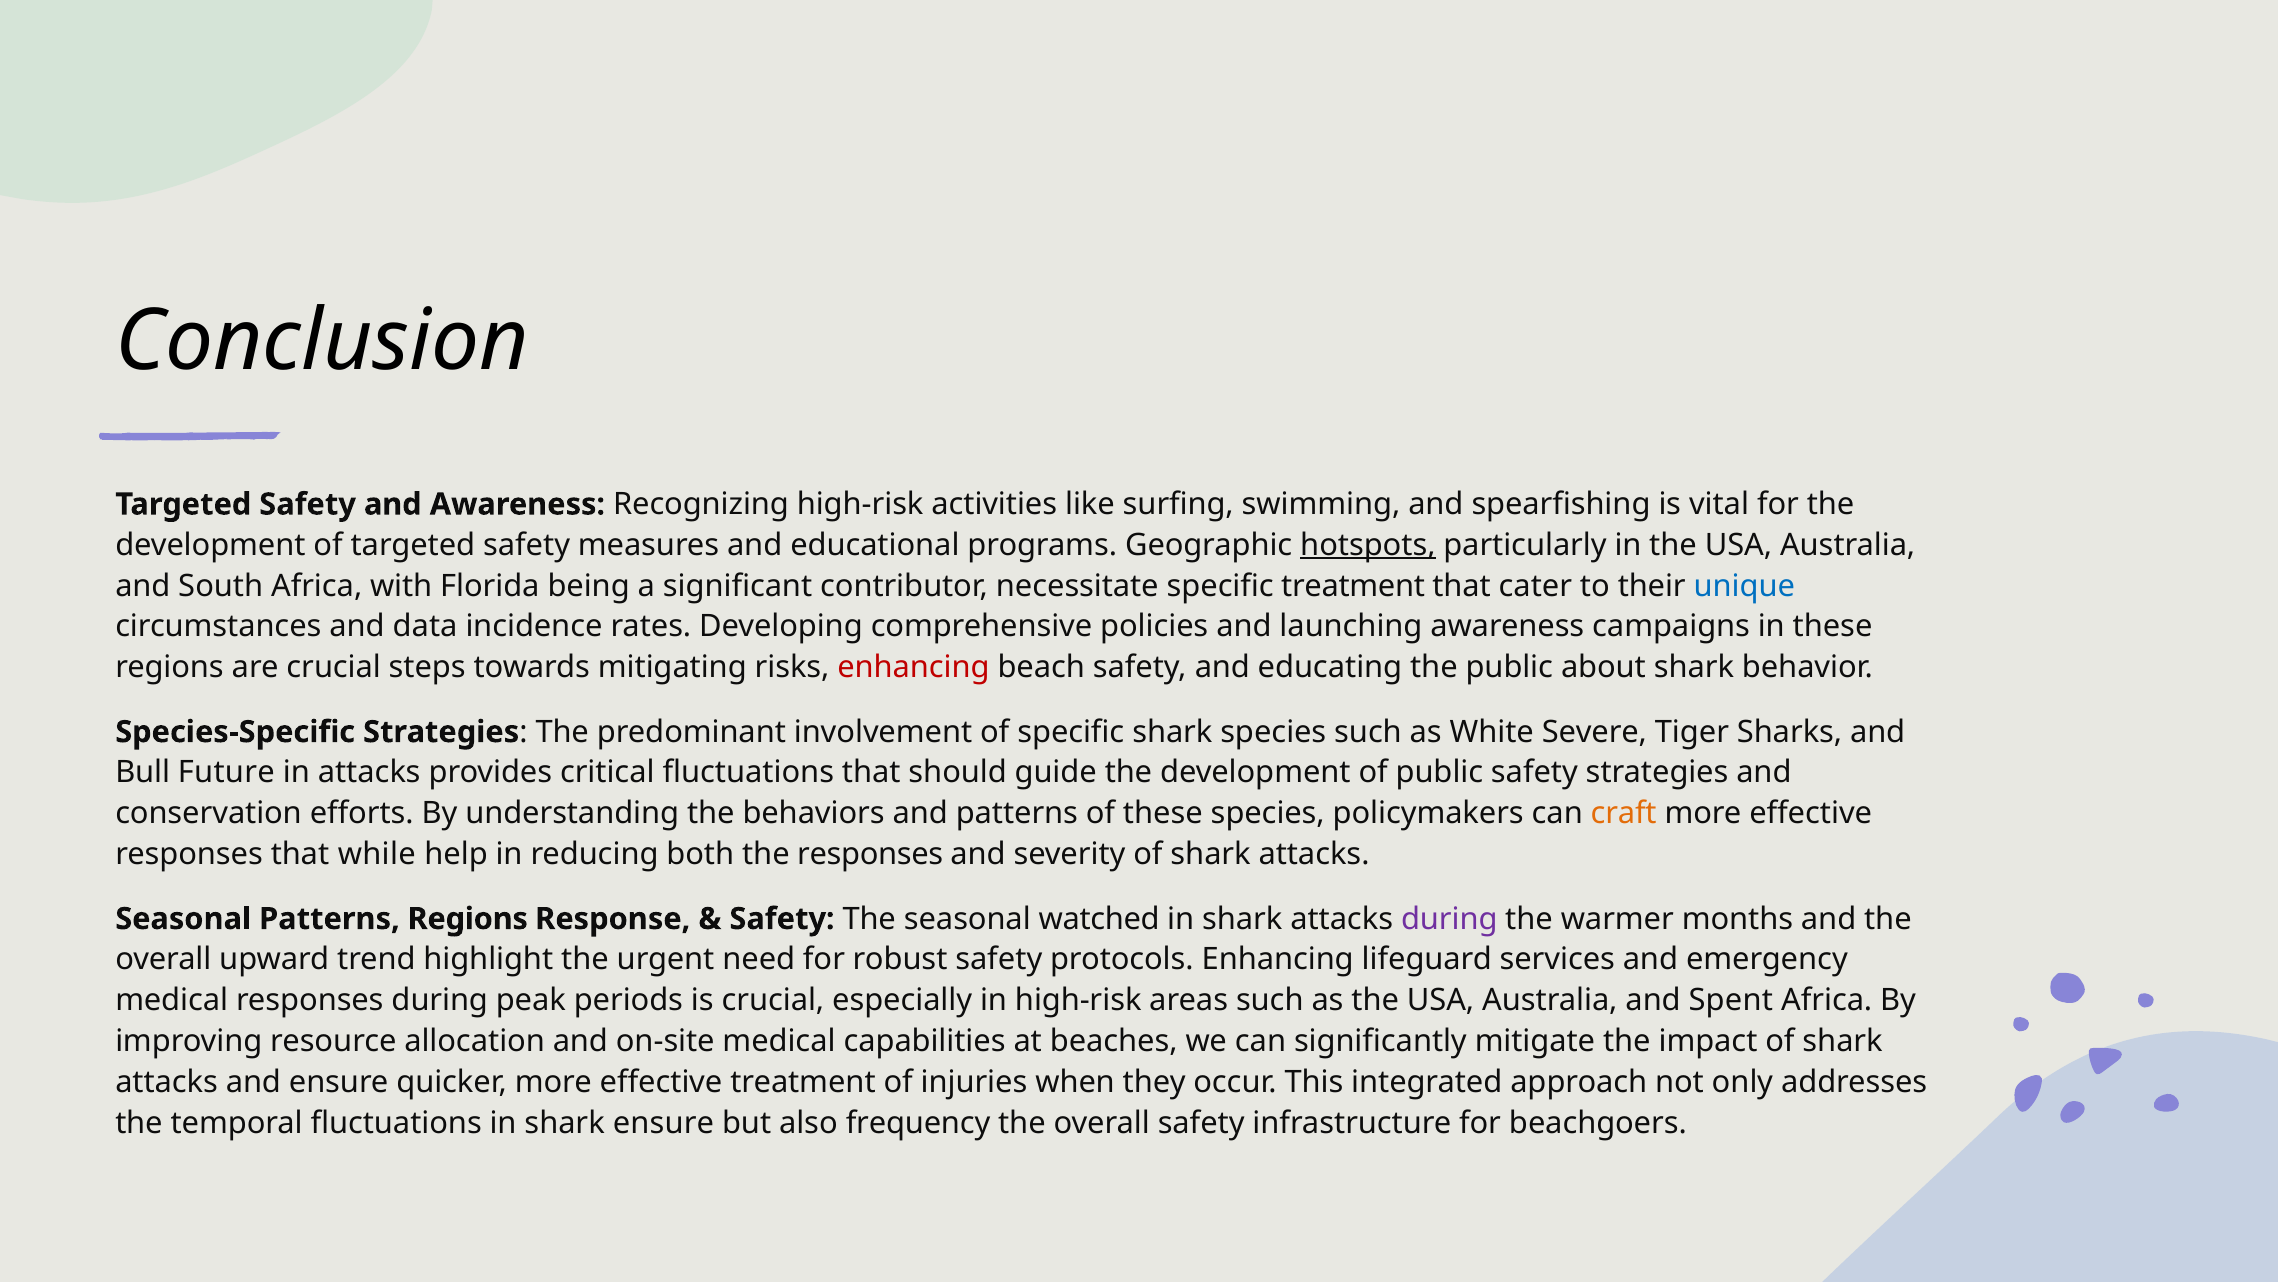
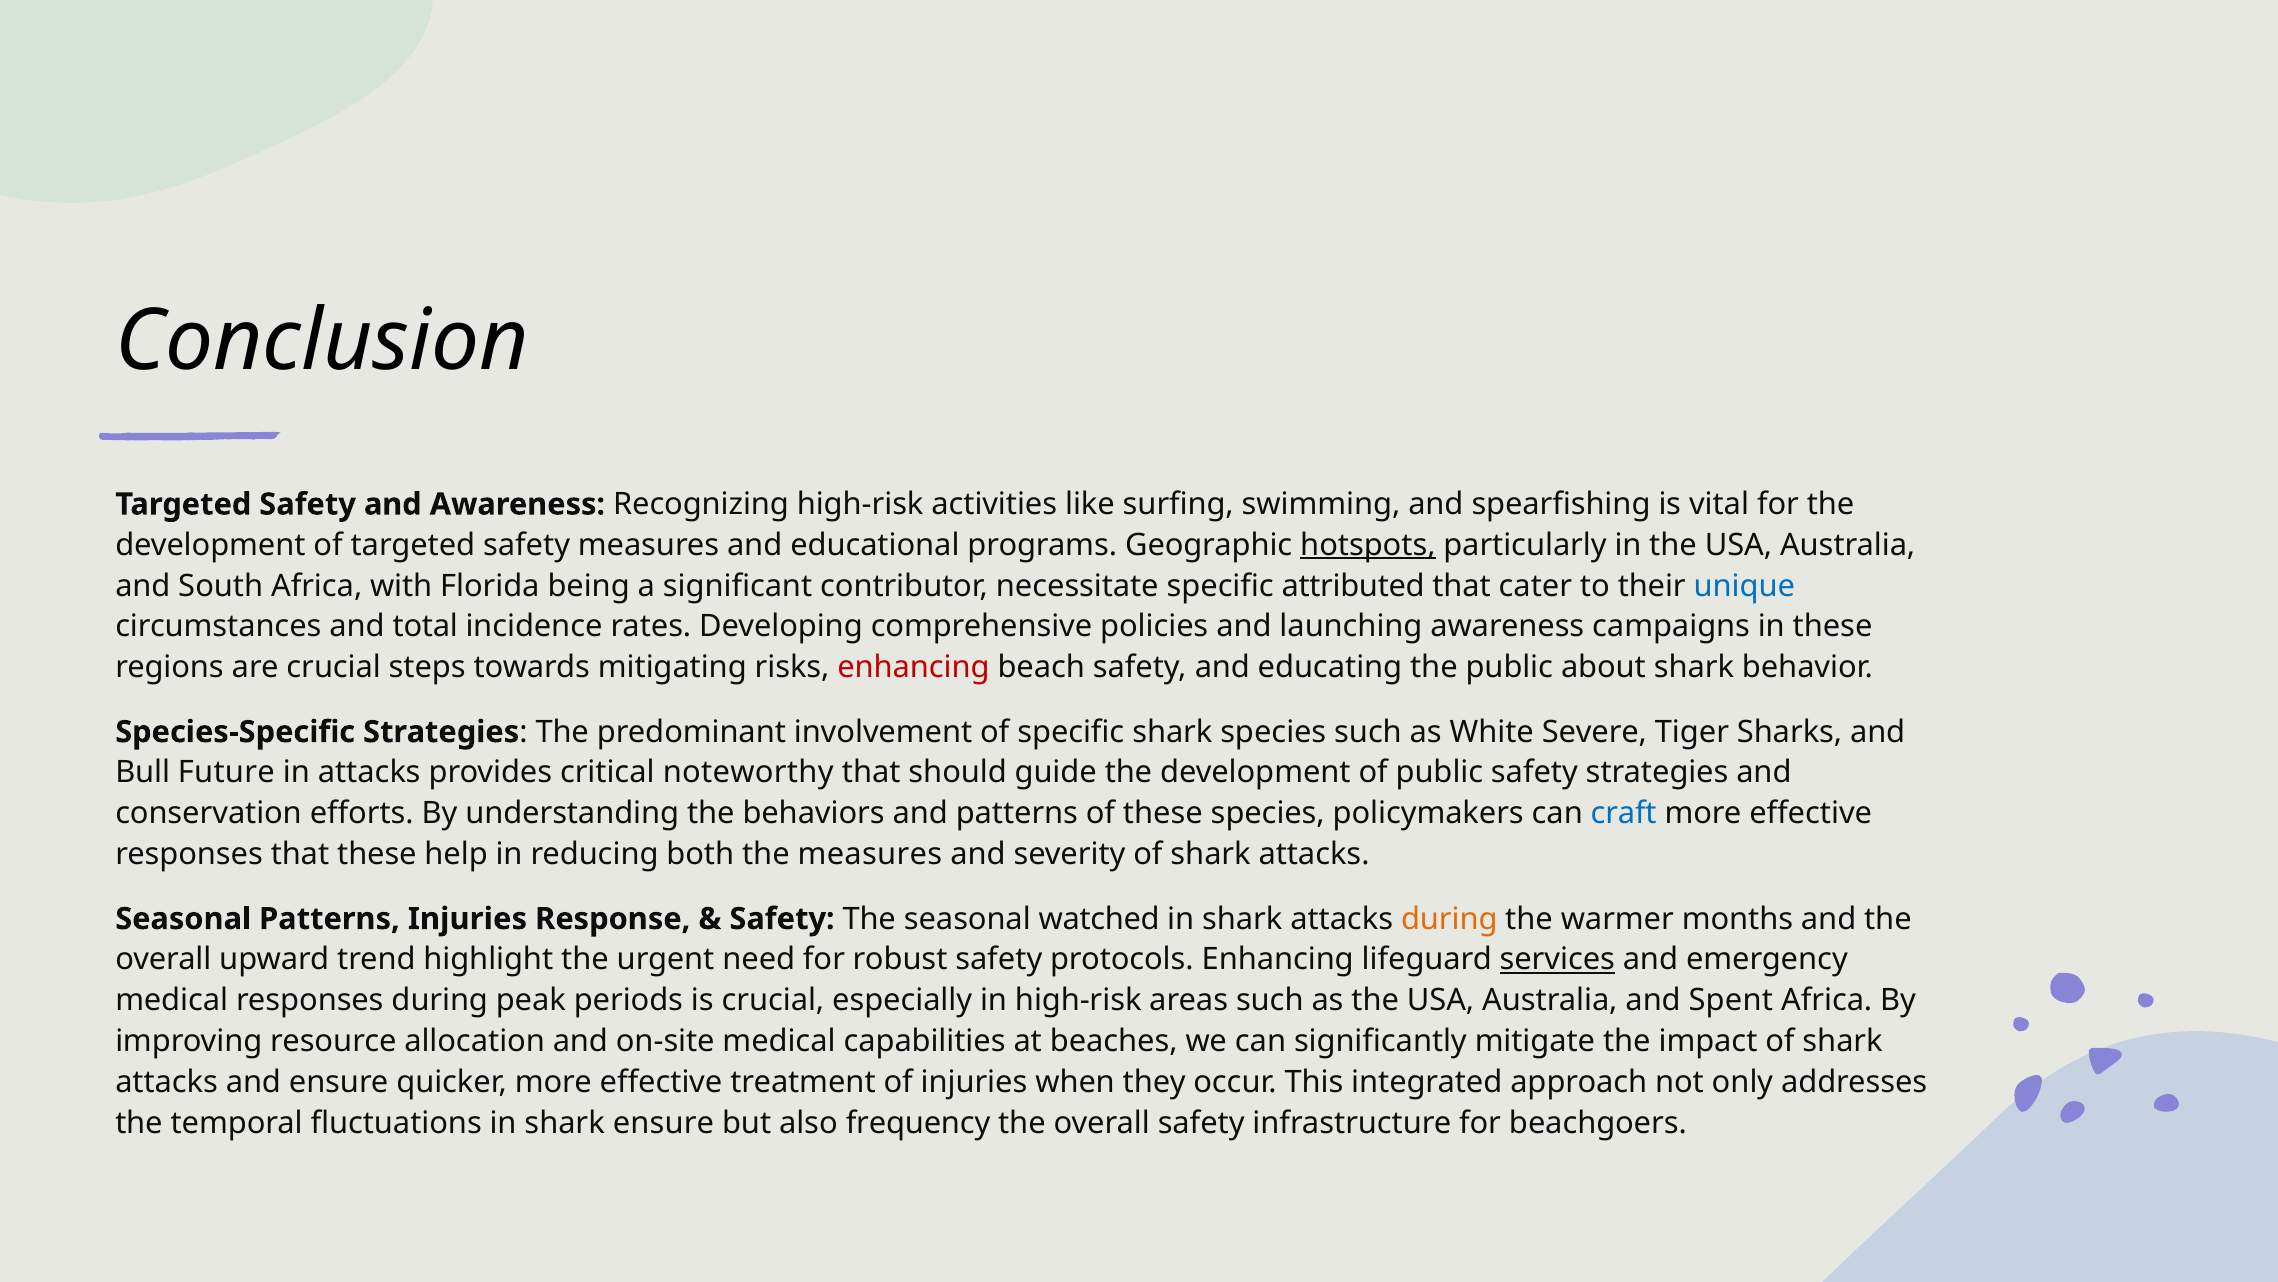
specific treatment: treatment -> attributed
data: data -> total
critical fluctuations: fluctuations -> noteworthy
craft colour: orange -> blue
that while: while -> these
the responses: responses -> measures
Patterns Regions: Regions -> Injuries
during at (1449, 918) colour: purple -> orange
services underline: none -> present
